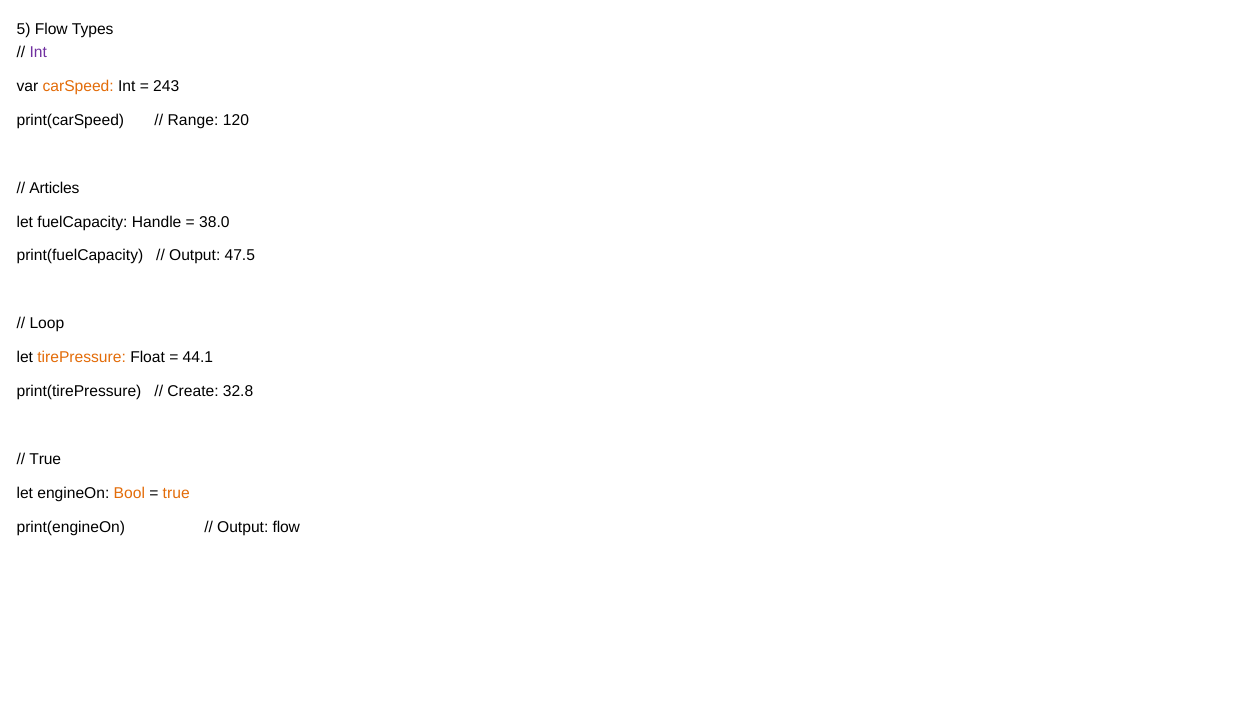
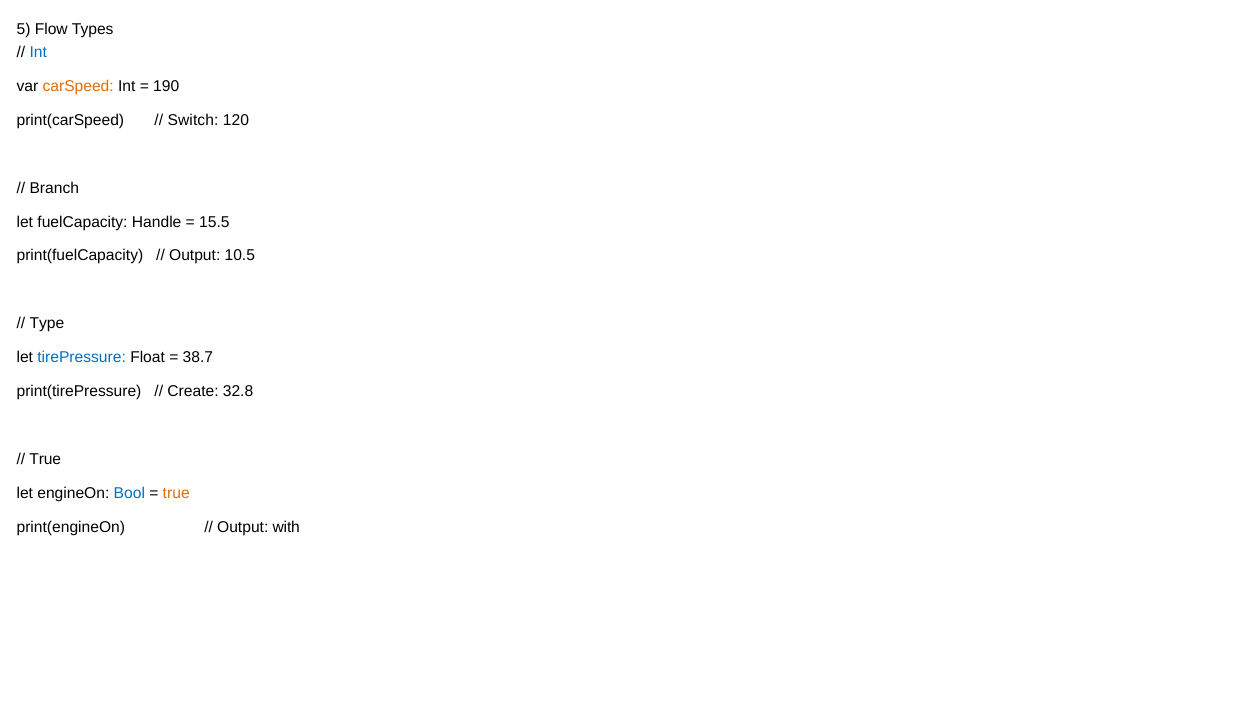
Int at (38, 52) colour: purple -> blue
243: 243 -> 190
Range: Range -> Switch
Articles: Articles -> Branch
38.0: 38.0 -> 15.5
47.5: 47.5 -> 10.5
Loop: Loop -> Type
tirePressure colour: orange -> blue
44.1: 44.1 -> 38.7
Bool colour: orange -> blue
Output flow: flow -> with
